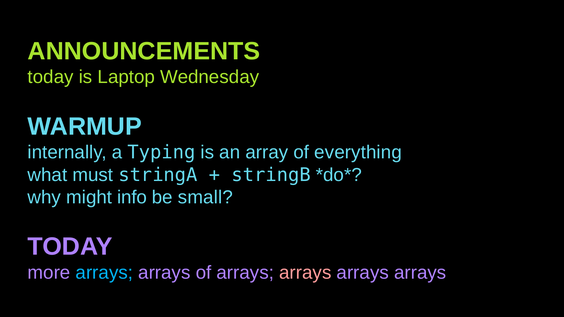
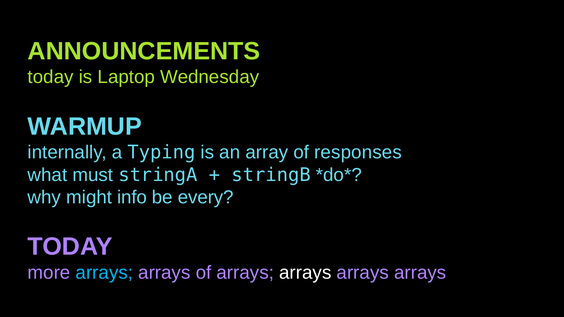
everything: everything -> responses
small: small -> every
arrays at (305, 273) colour: pink -> white
